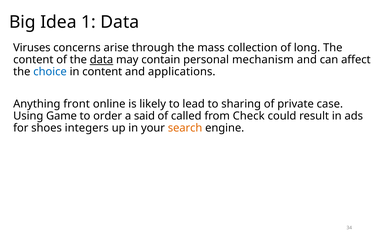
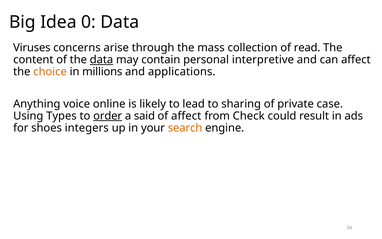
1: 1 -> 0
long: long -> read
mechanism: mechanism -> interpretive
choice colour: blue -> orange
in content: content -> millions
front: front -> voice
Game: Game -> Types
order underline: none -> present
of called: called -> affect
